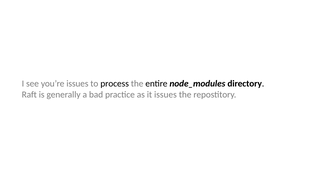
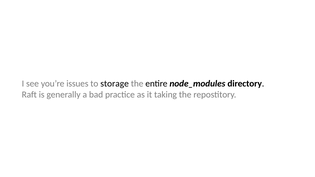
process: process -> storage
it issues: issues -> taking
